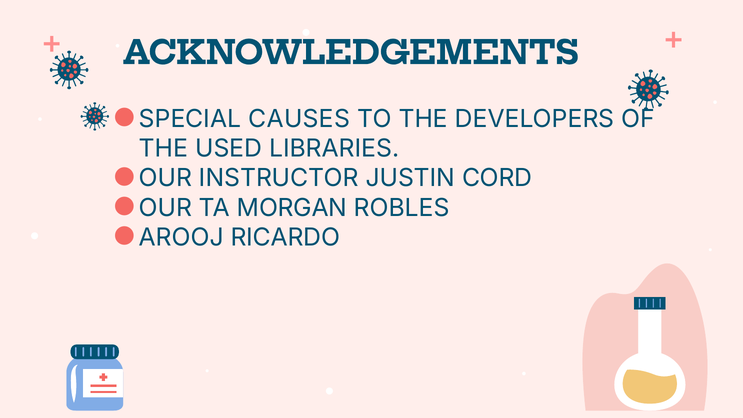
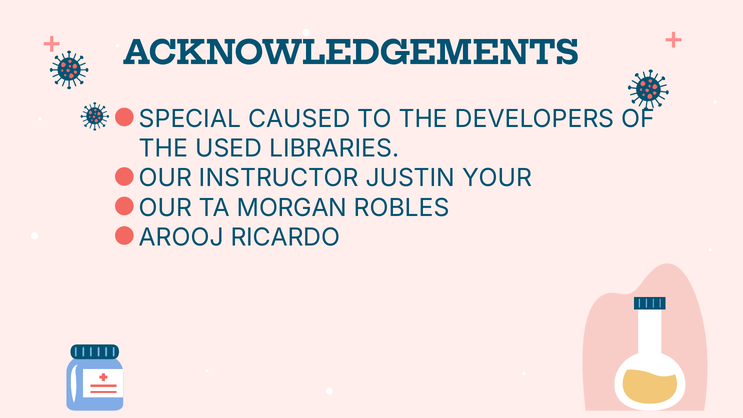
CAUSES: CAUSES -> CAUSED
CORD: CORD -> YOUR
